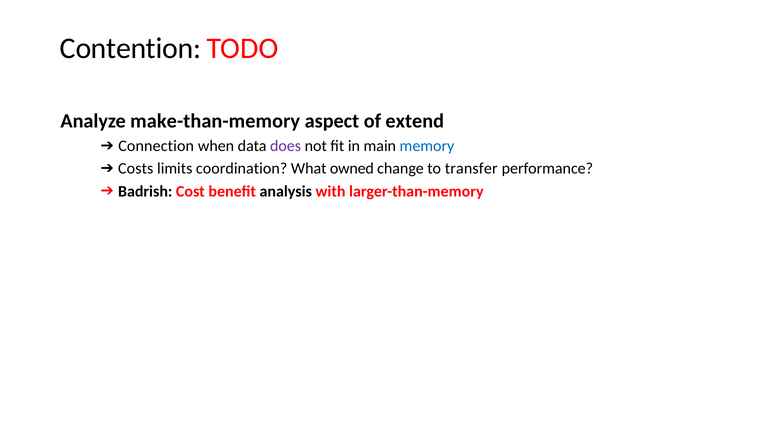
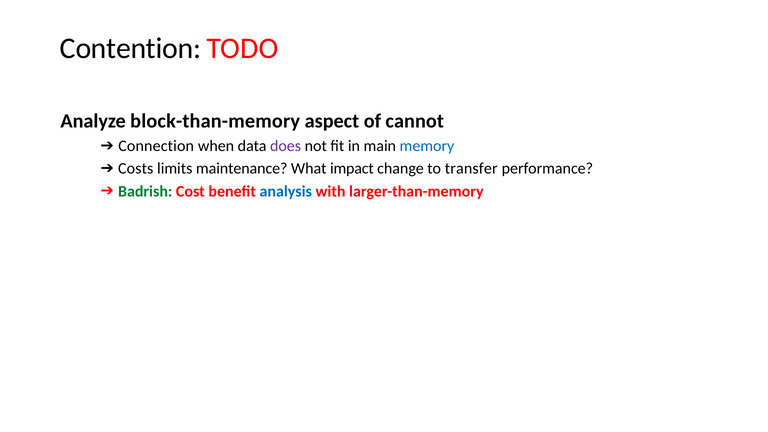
make-than-memory: make-than-memory -> block-than-memory
extend: extend -> cannot
coordination: coordination -> maintenance
owned: owned -> impact
Badrish colour: black -> green
analysis colour: black -> blue
